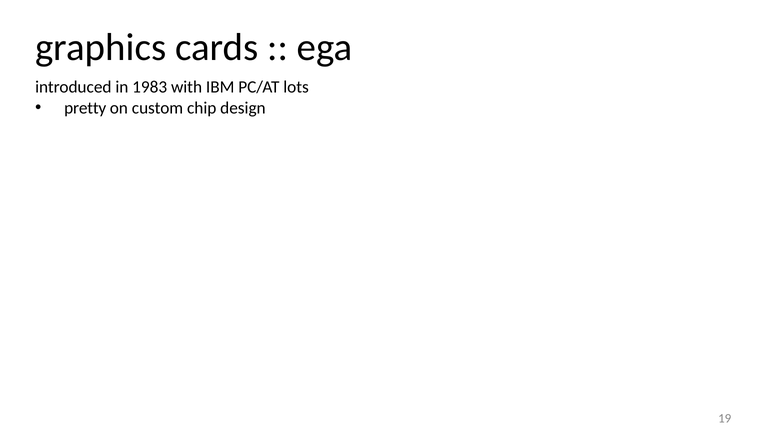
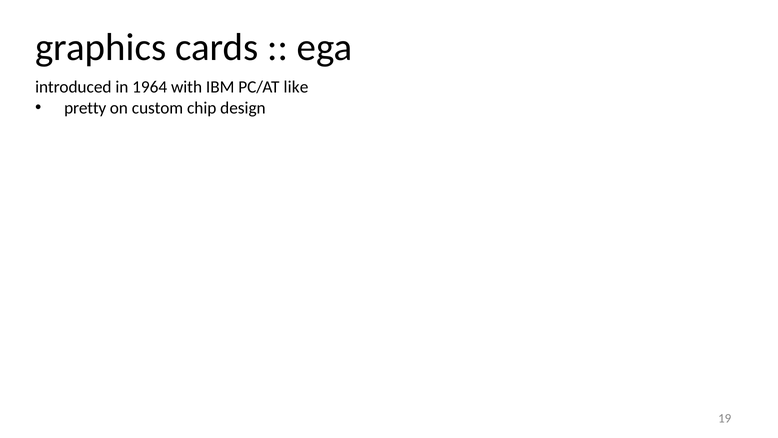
1983: 1983 -> 1964
lots: lots -> like
